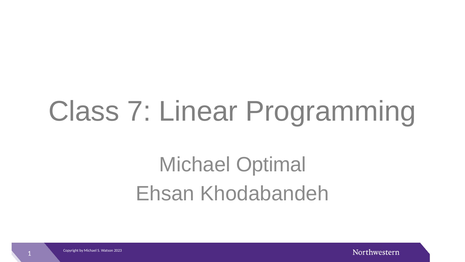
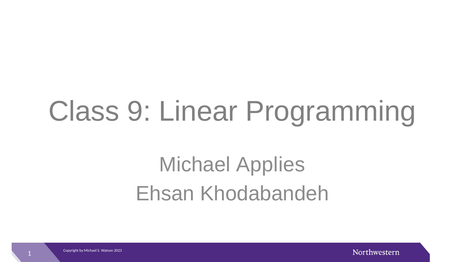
7: 7 -> 9
Optimal: Optimal -> Applies
